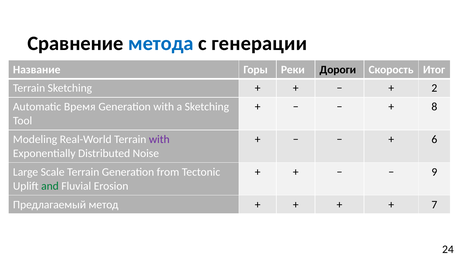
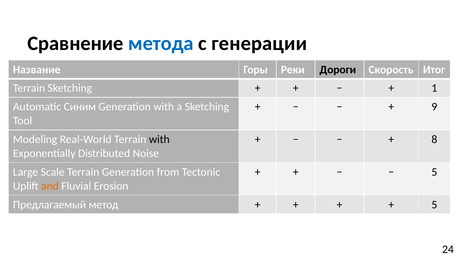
2: 2 -> 1
Время: Время -> Синим
8: 8 -> 9
with at (159, 139) colour: purple -> black
6: 6 -> 8
9 at (434, 172): 9 -> 5
and colour: green -> orange
7 at (434, 205): 7 -> 5
